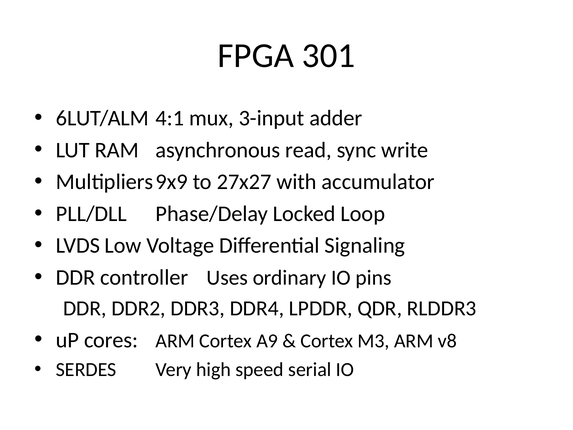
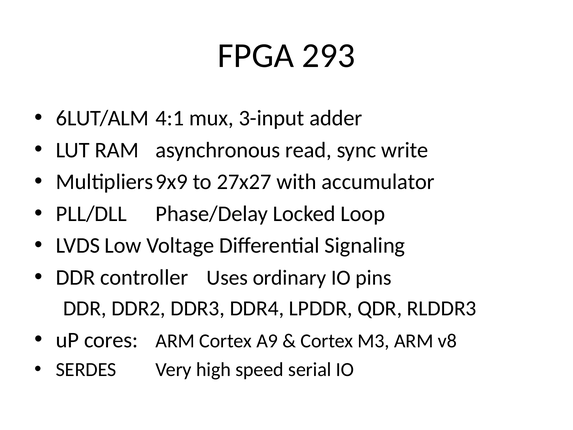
301: 301 -> 293
